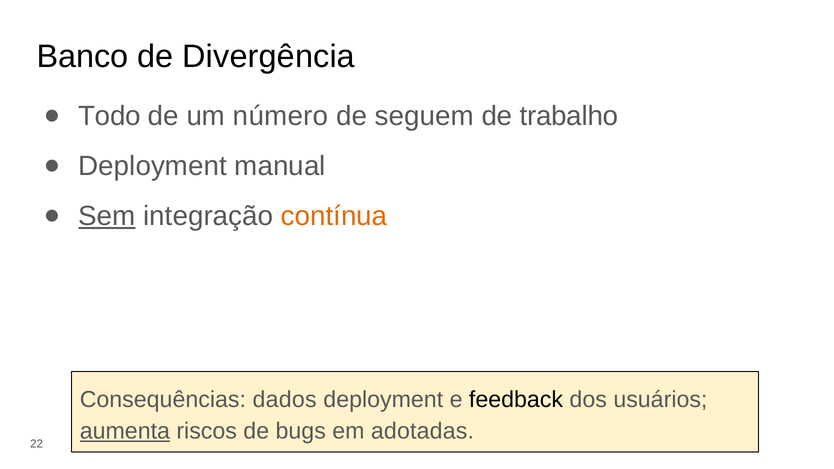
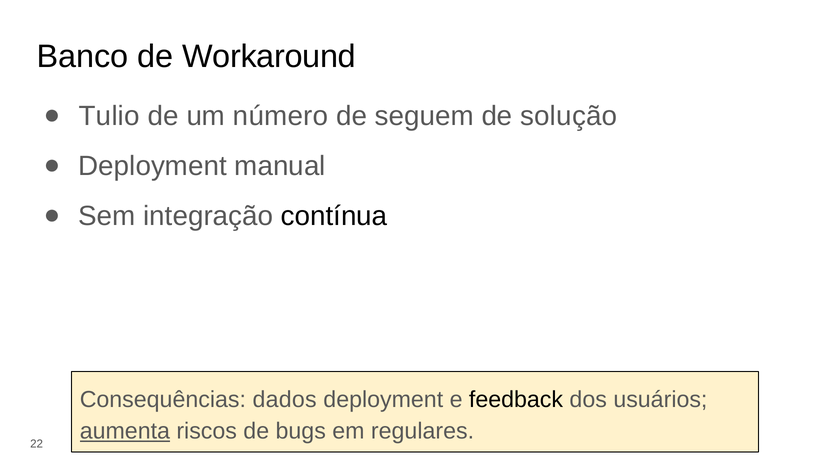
Divergência: Divergência -> Workaround
Todo: Todo -> Tulio
trabalho: trabalho -> solução
Sem underline: present -> none
contínua colour: orange -> black
adotadas: adotadas -> regulares
